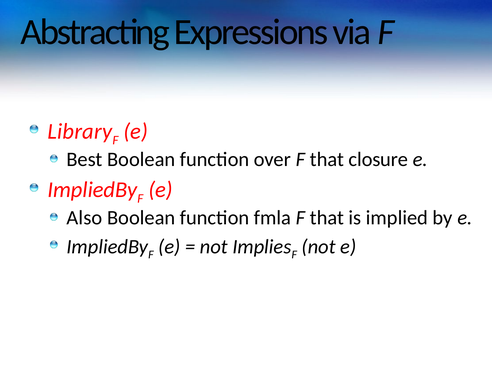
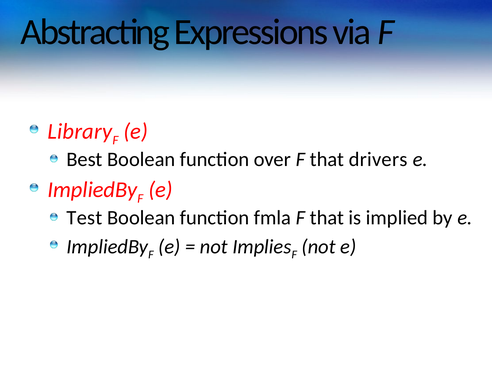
closure: closure -> drivers
Also: Also -> Test
